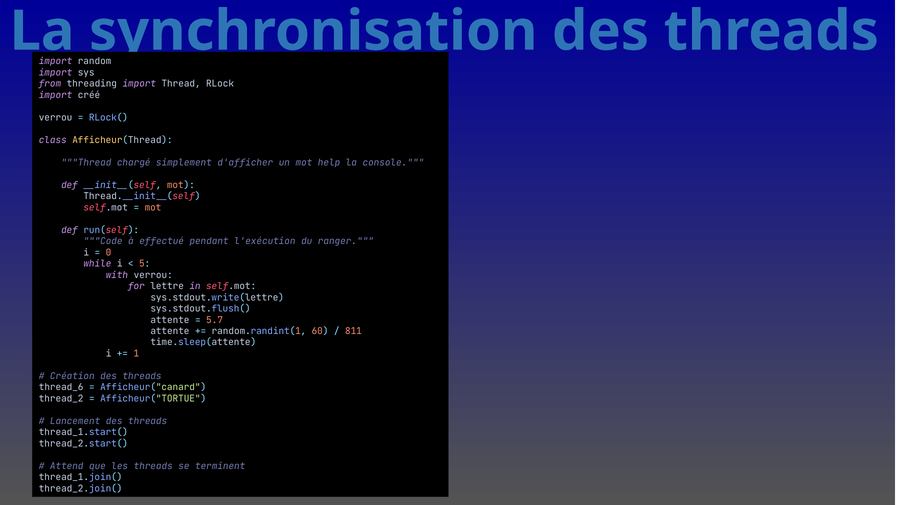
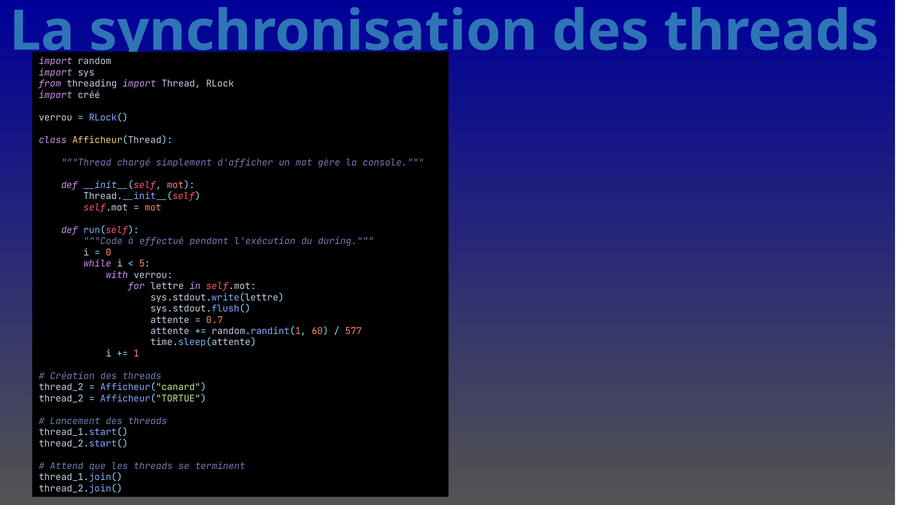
help: help -> gère
ranger: ranger -> during
5.7: 5.7 -> 0.7
811: 811 -> 577
thread_6 at (61, 387): thread_6 -> thread_2
